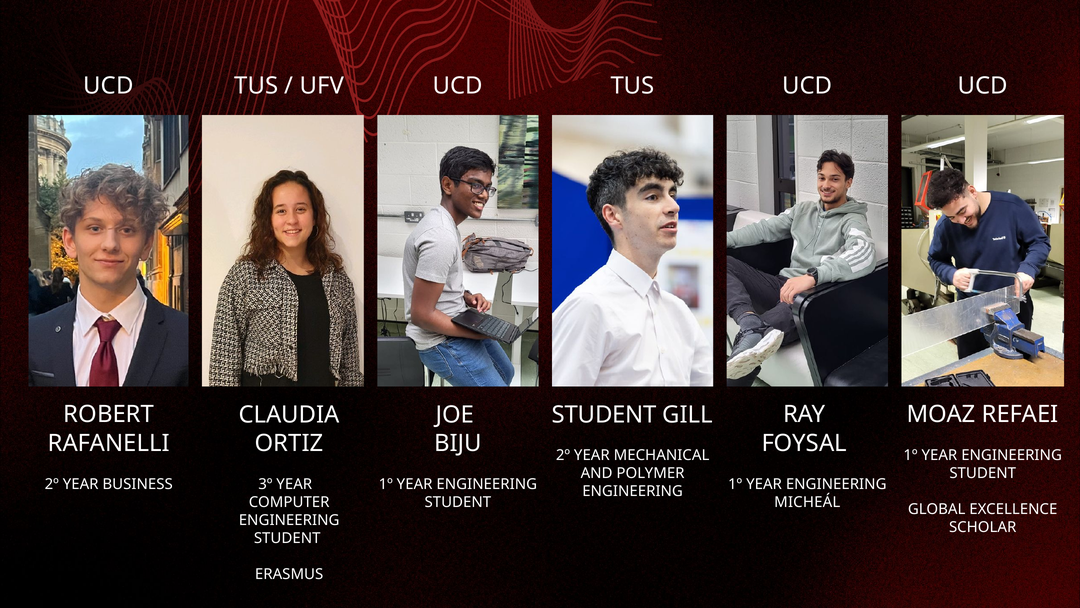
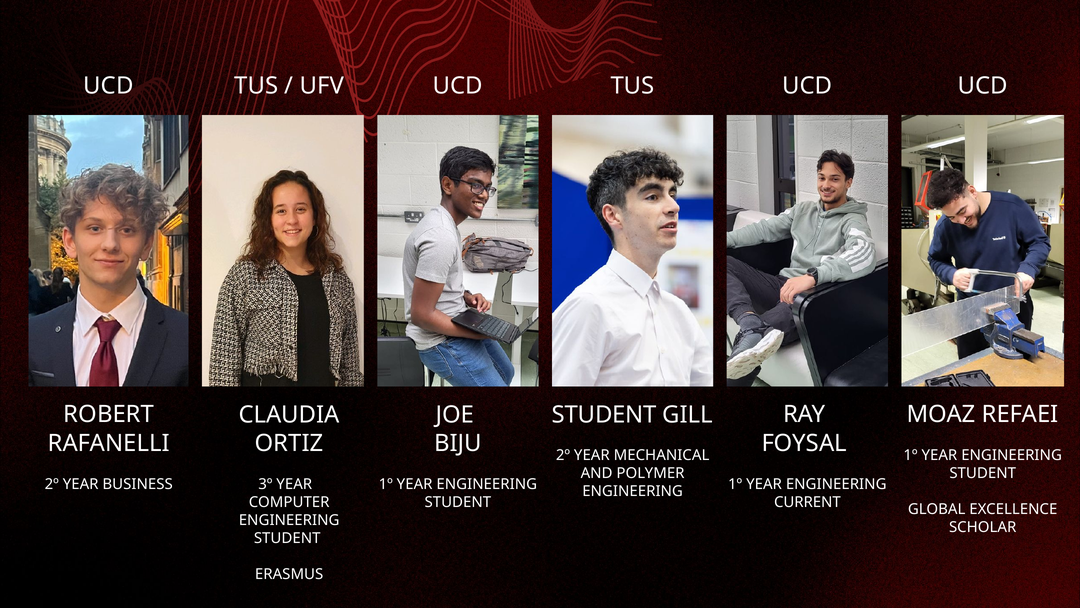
MICHEÁL: MICHEÁL -> CURRENT
